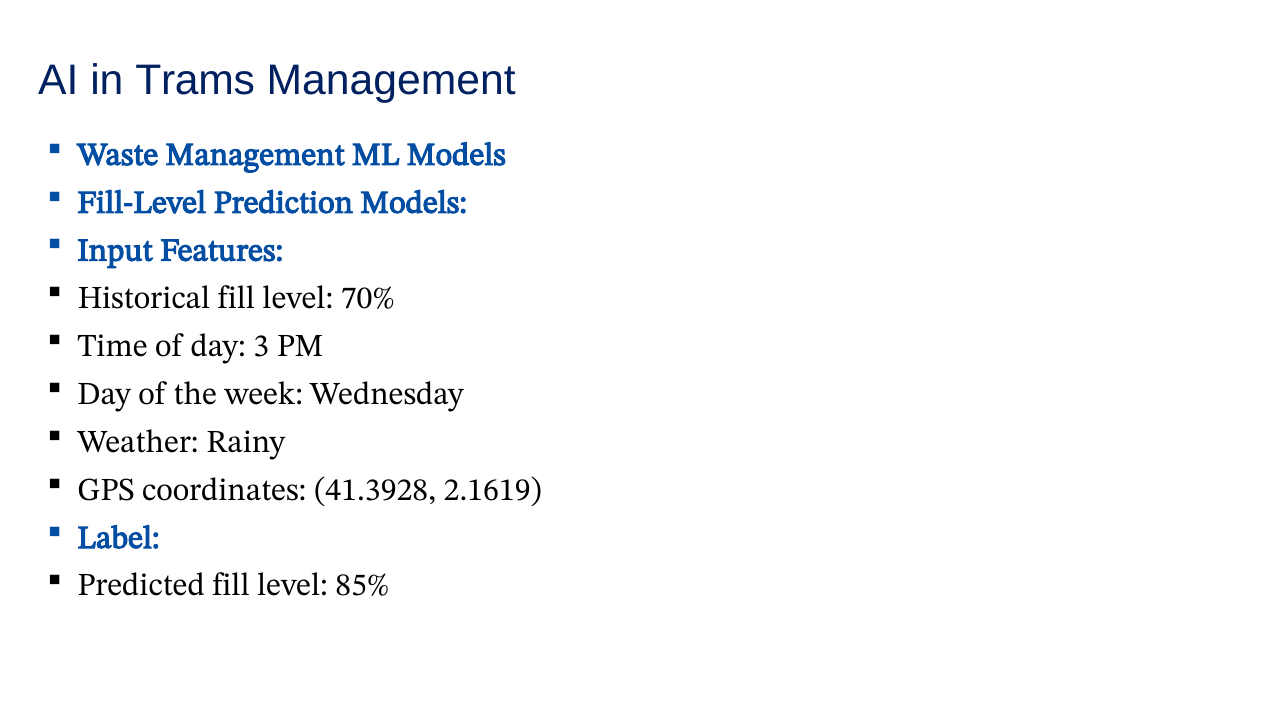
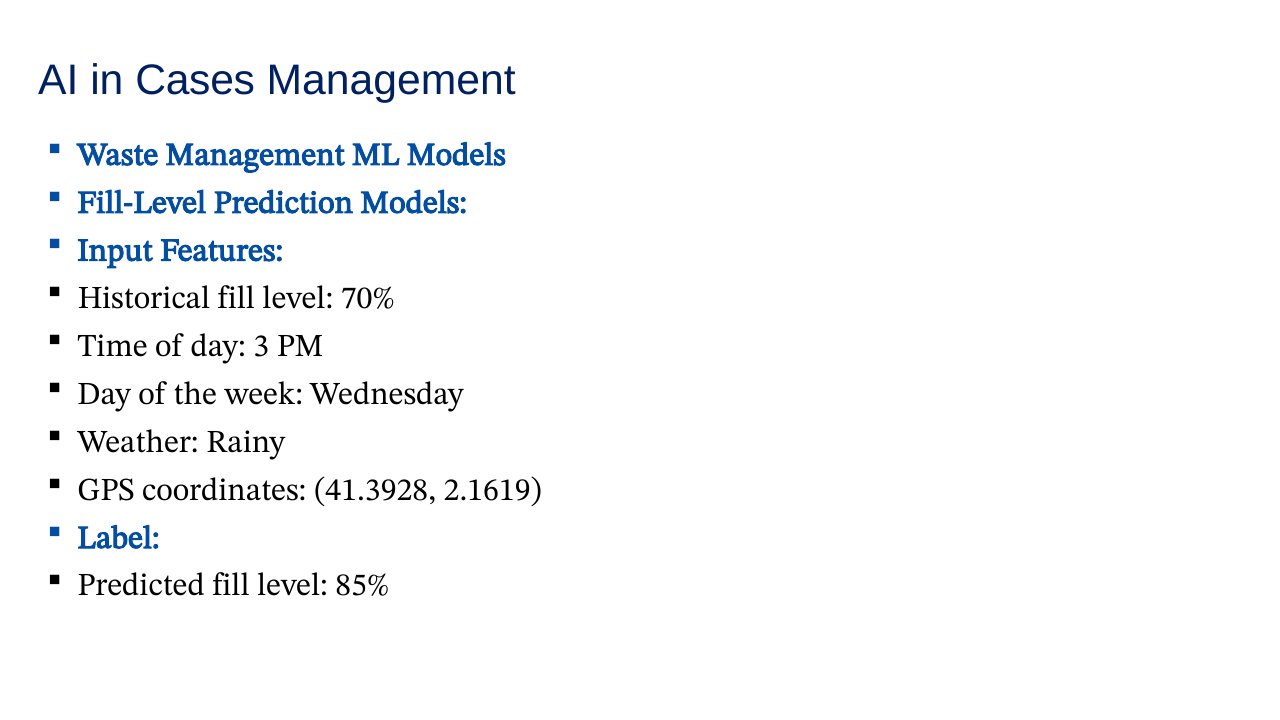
Trams: Trams -> Cases
